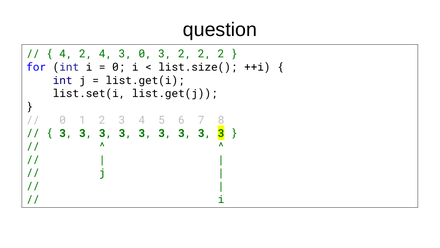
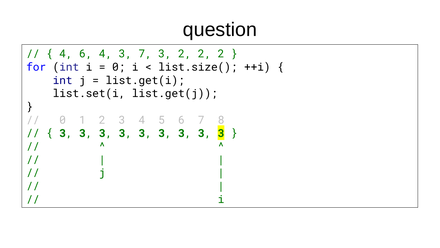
4 2: 2 -> 6
3 0: 0 -> 7
